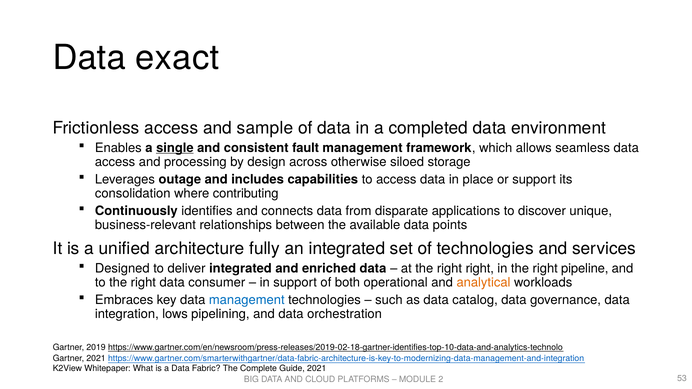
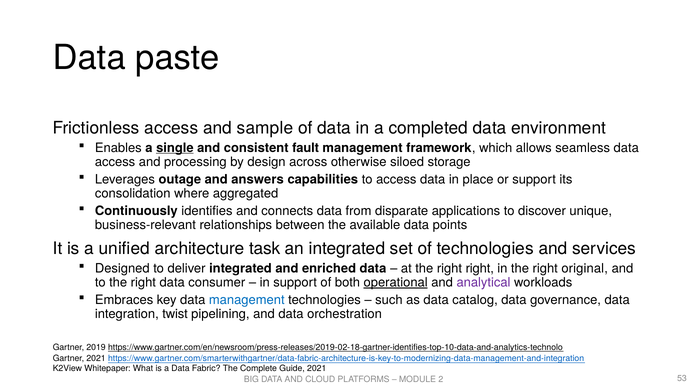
exact: exact -> paste
includes: includes -> answers
contributing: contributing -> aggregated
fully: fully -> task
pipeline: pipeline -> original
operational underline: none -> present
analytical colour: orange -> purple
lows: lows -> twist
